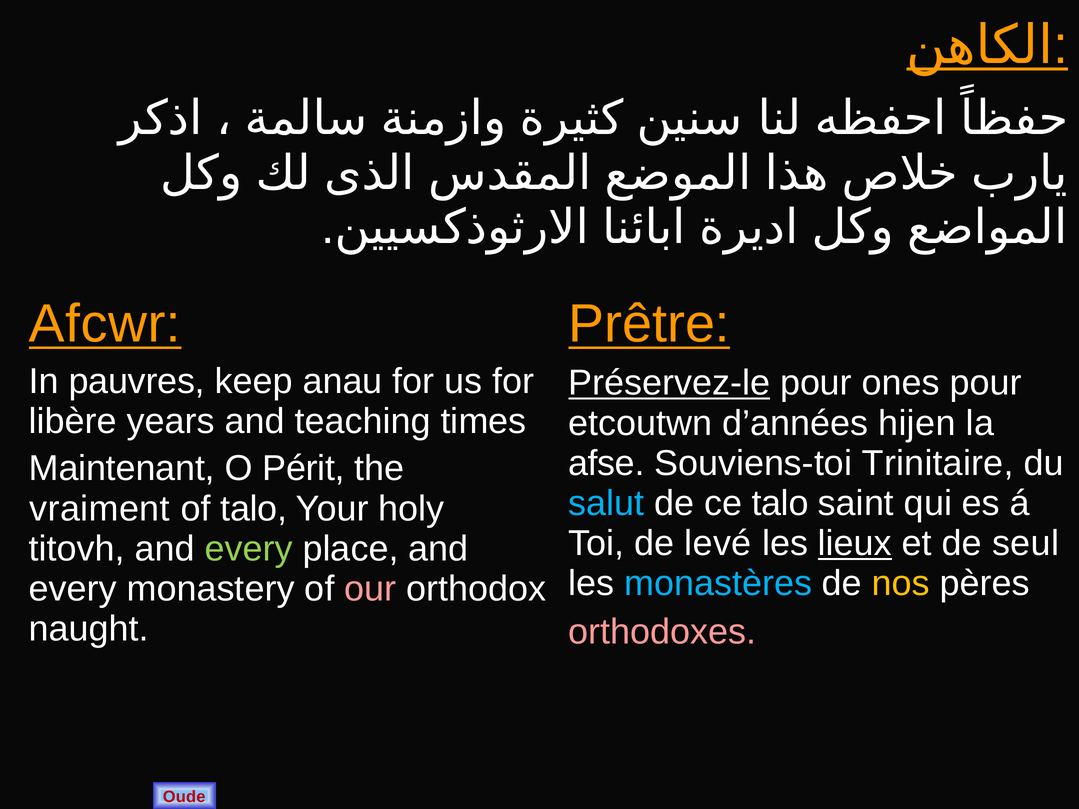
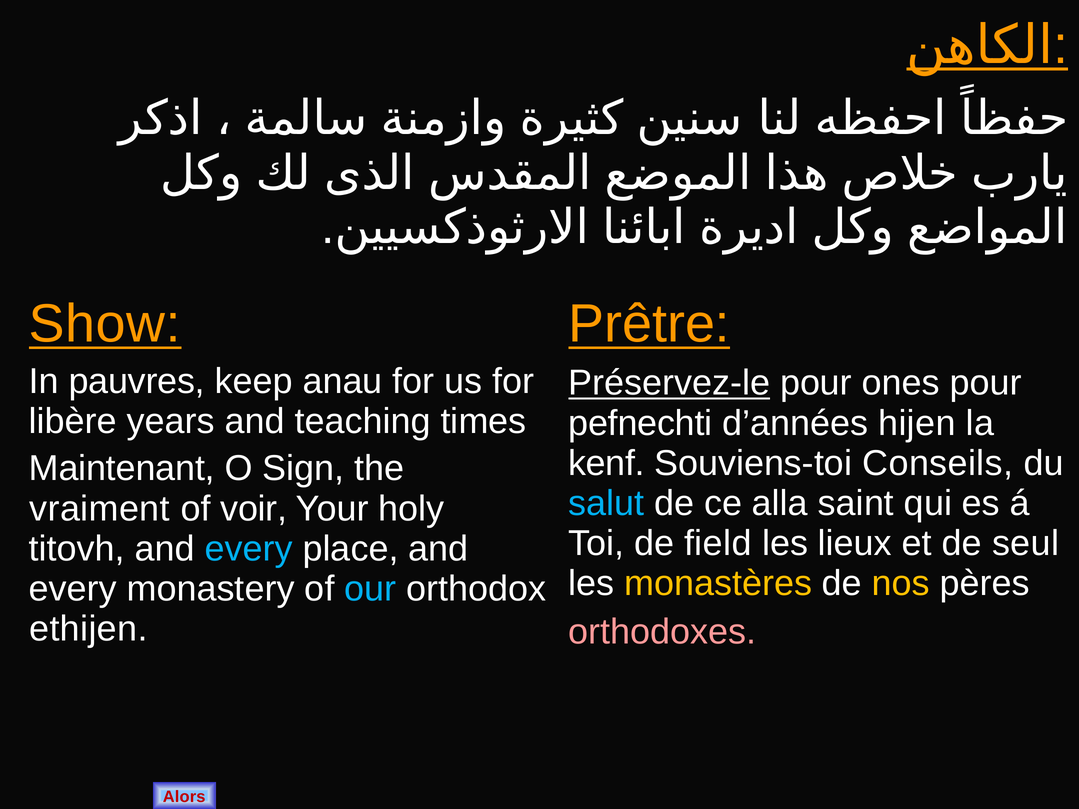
Afcwr: Afcwr -> Show
etcoutwn: etcoutwn -> pefnechti
afse: afse -> kenf
Trinitaire: Trinitaire -> Conseils
Périt: Périt -> Sign
ce talo: talo -> alla
of talo: talo -> voir
levé: levé -> field
lieux underline: present -> none
every at (249, 549) colour: light green -> light blue
monastères colour: light blue -> yellow
our colour: pink -> light blue
naught: naught -> ethijen
Oude: Oude -> Alors
